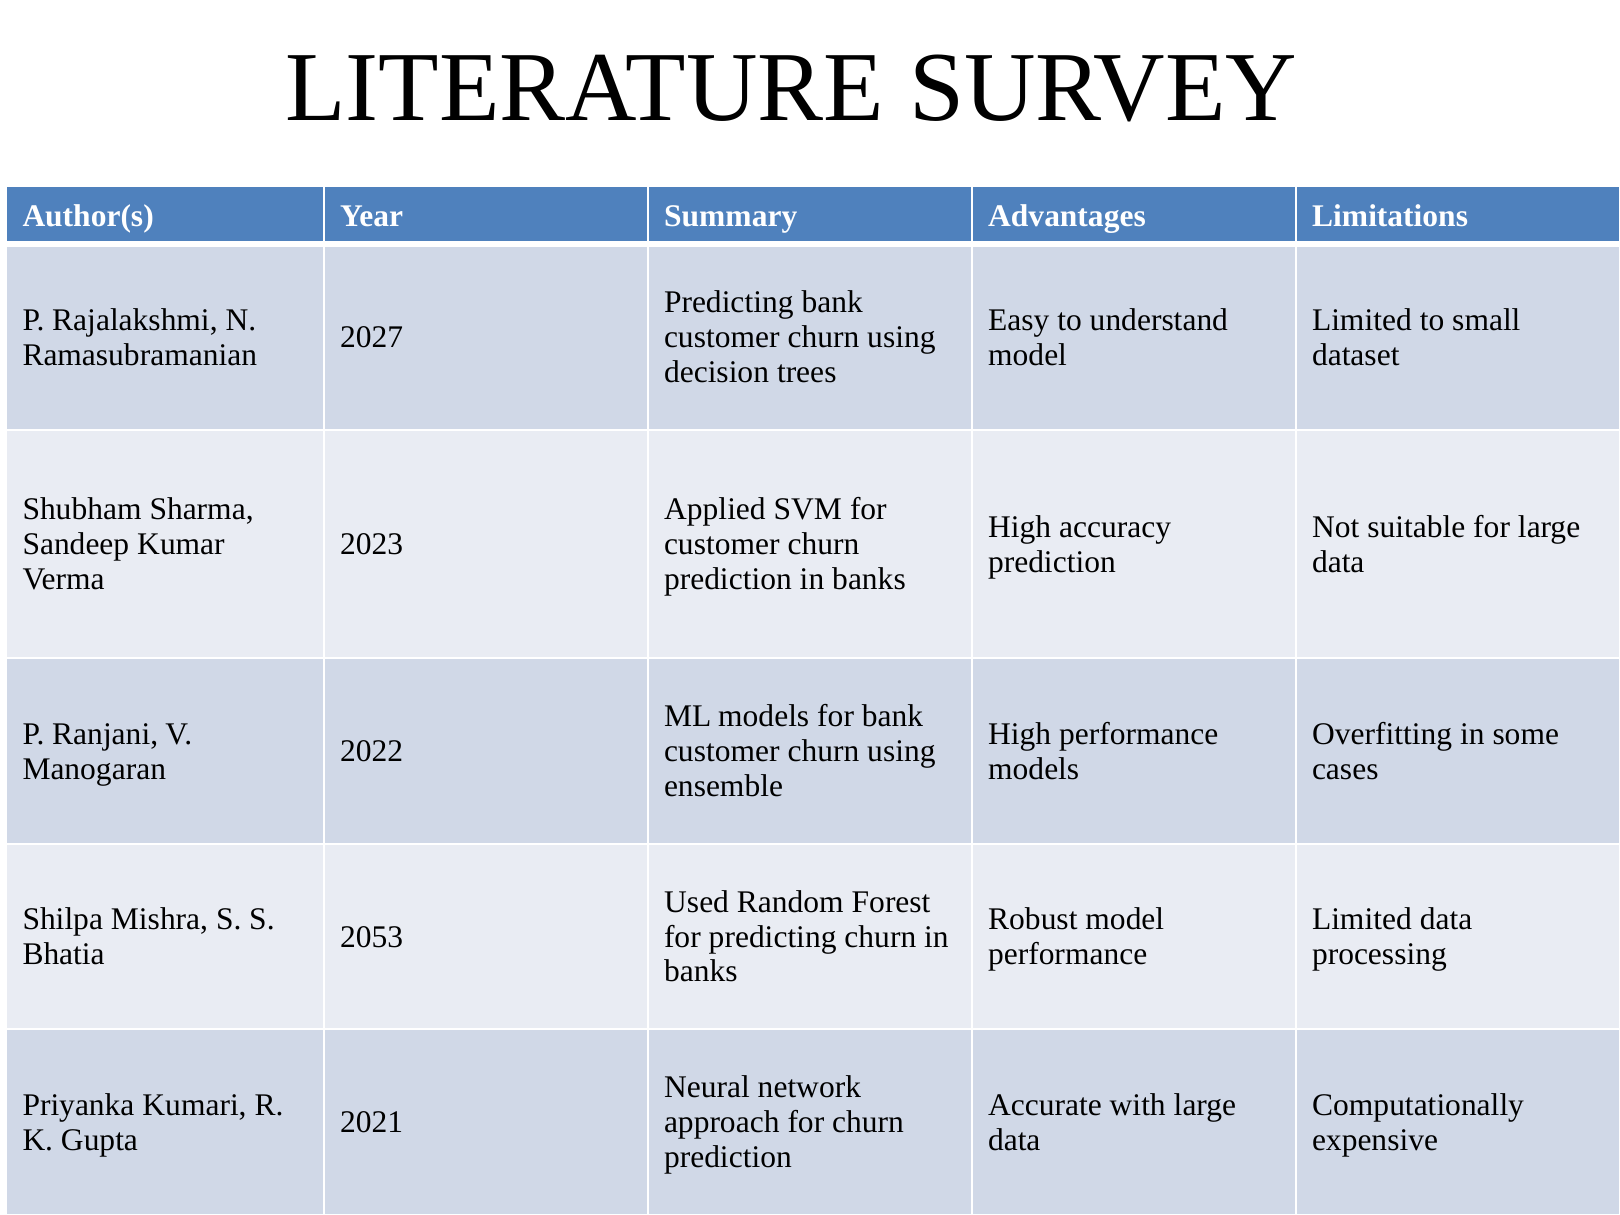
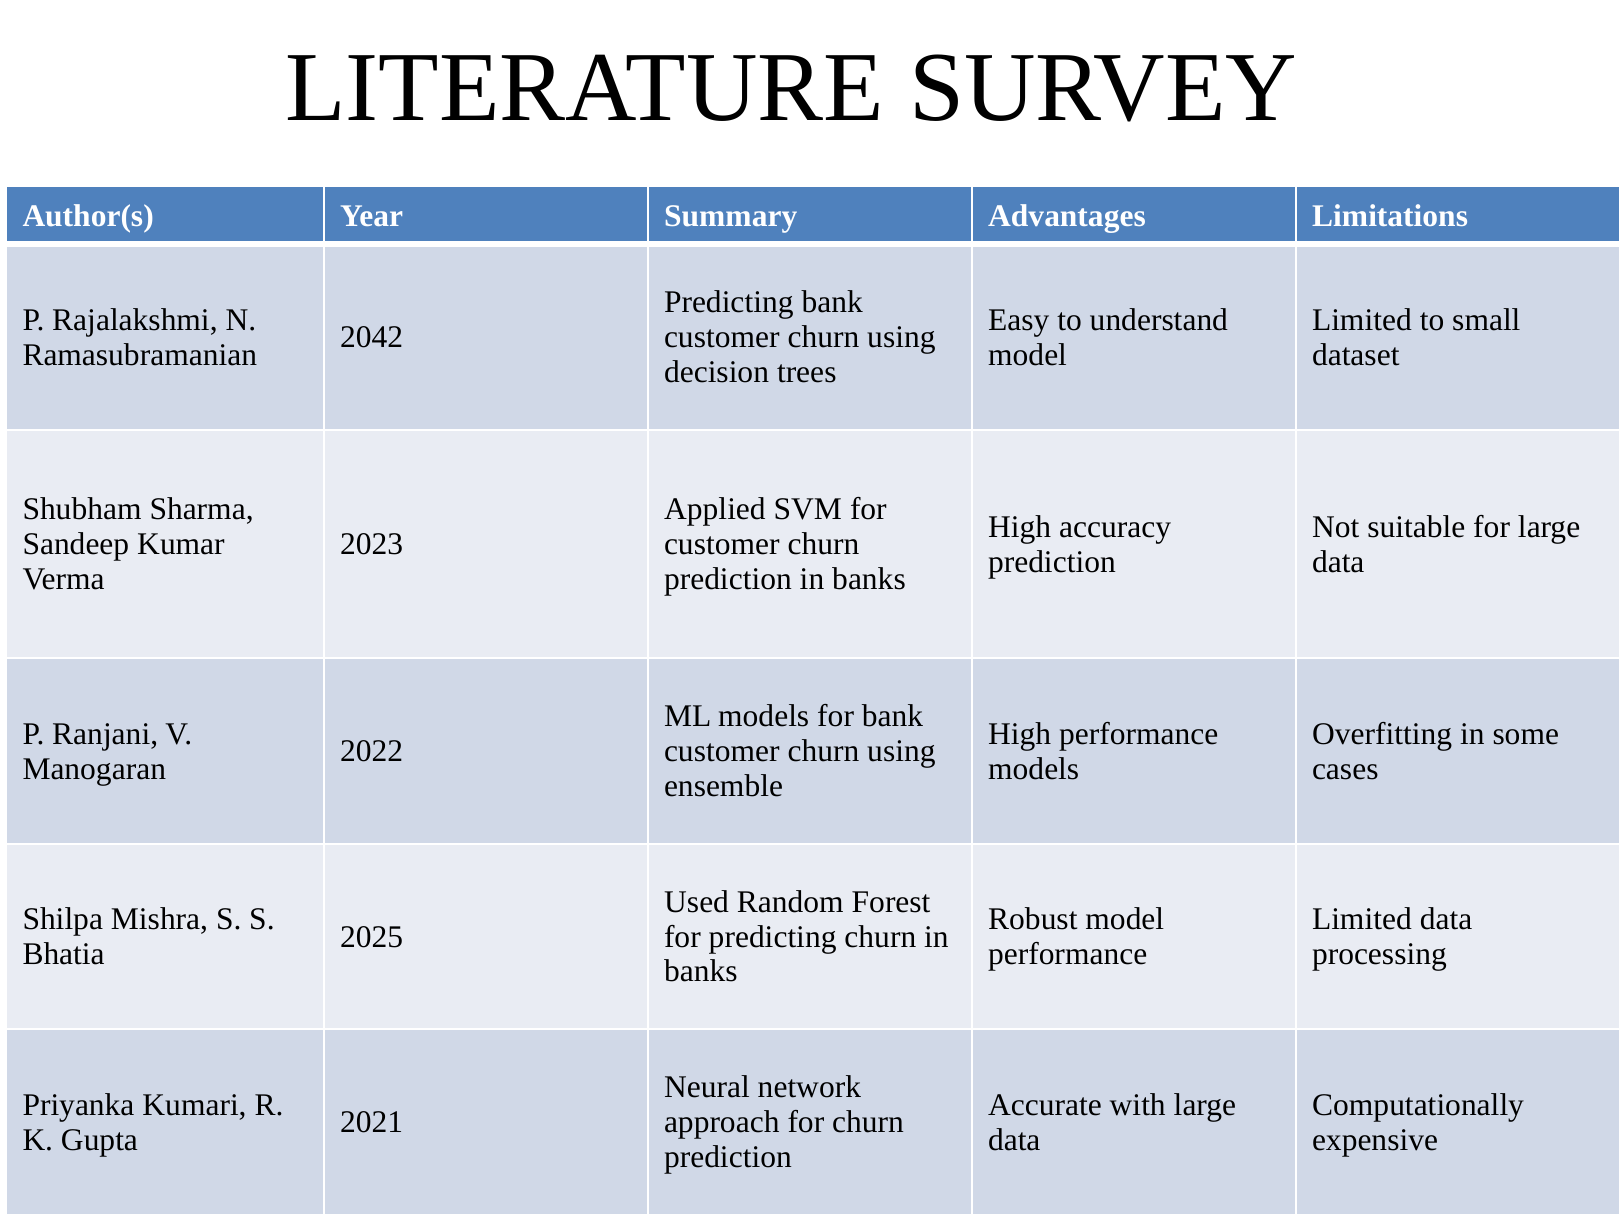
2027: 2027 -> 2042
2053: 2053 -> 2025
